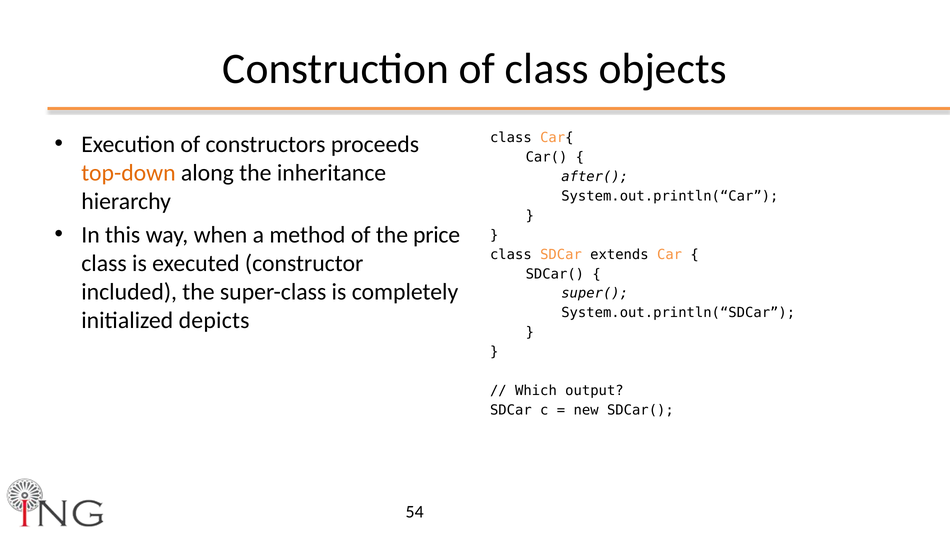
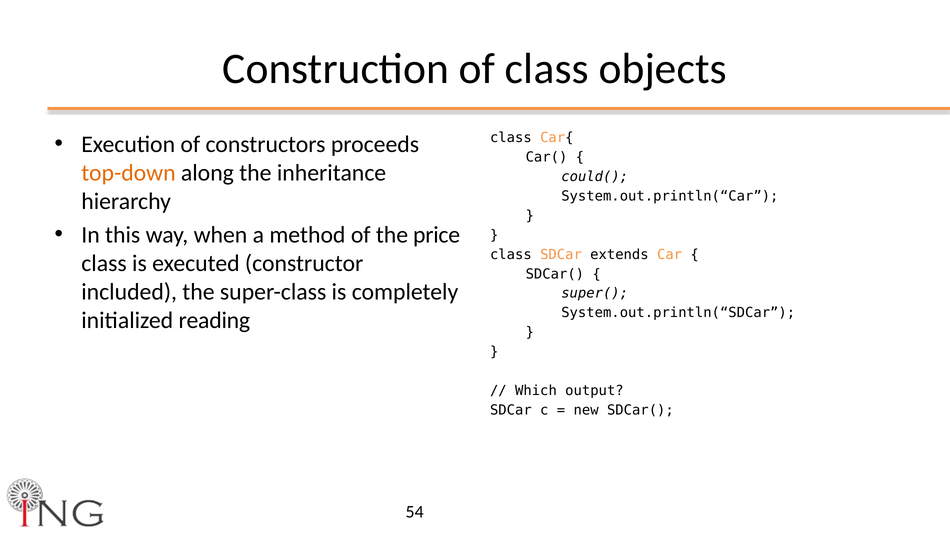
after(: after( -> could(
depicts: depicts -> reading
